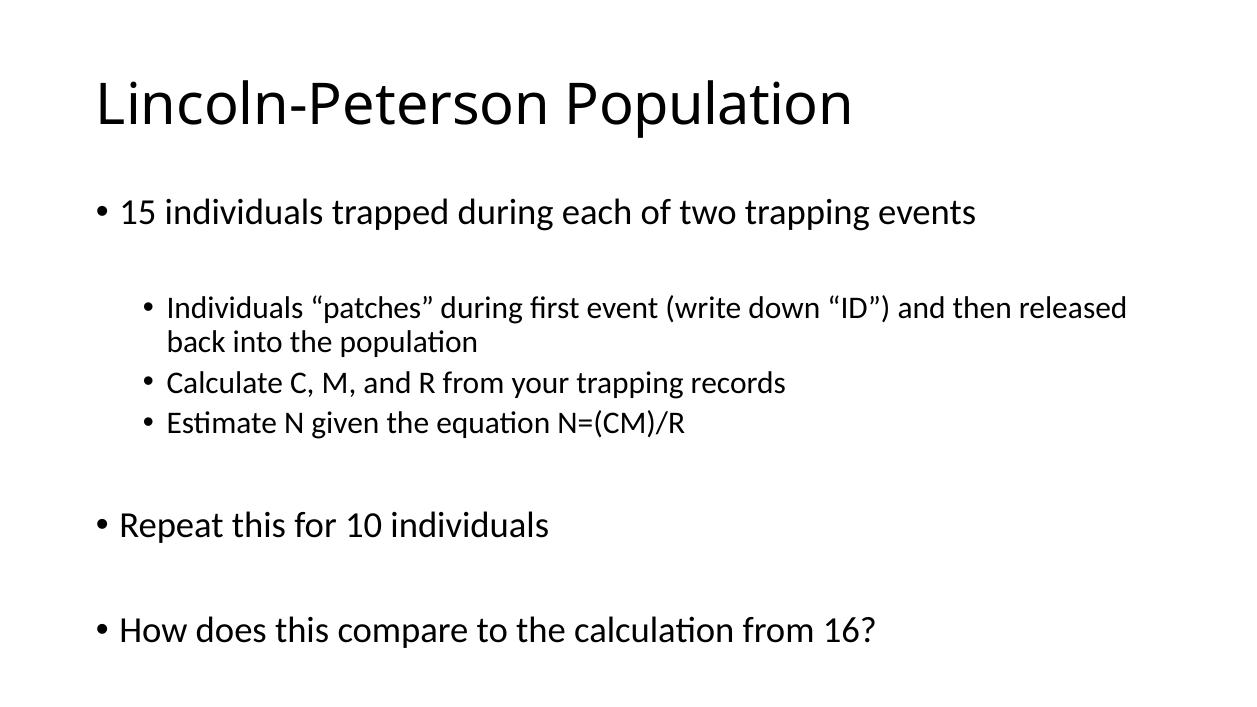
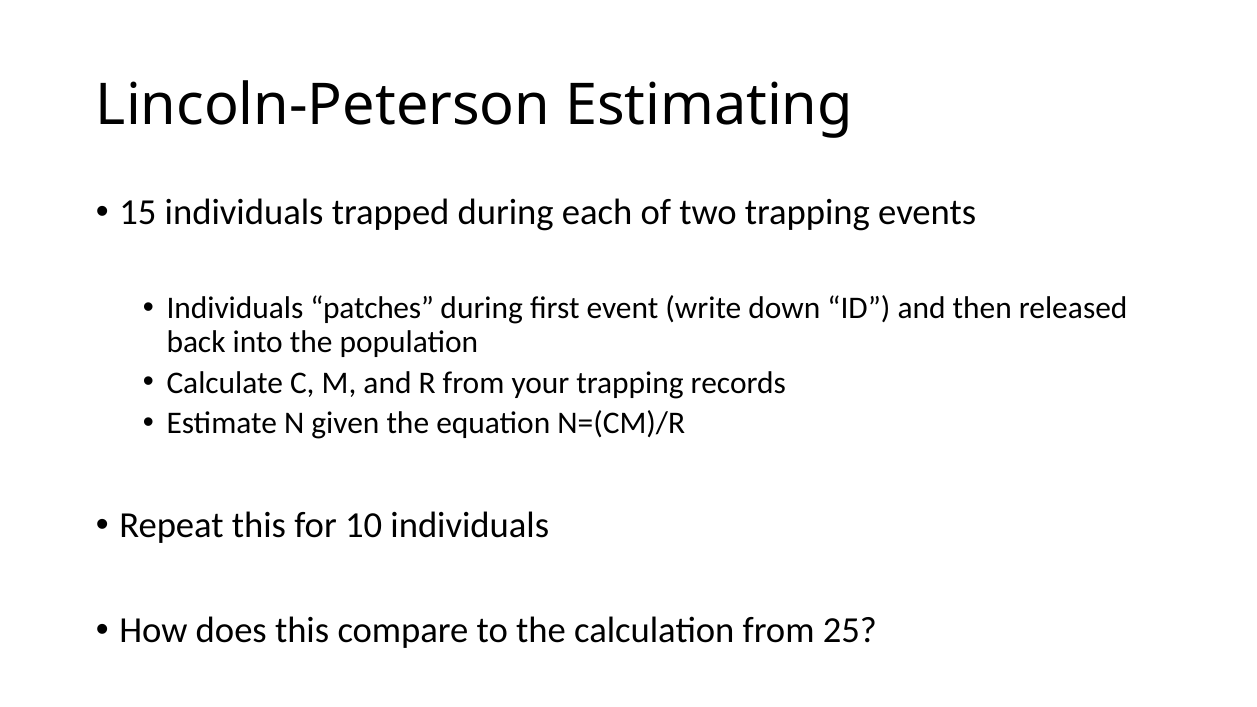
Lincoln-Peterson Population: Population -> Estimating
16: 16 -> 25
